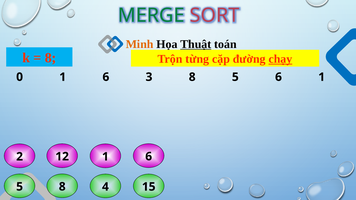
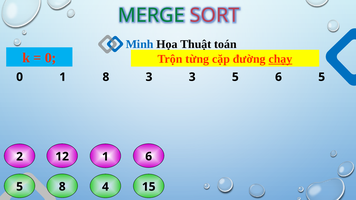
Minh colour: orange -> blue
Thuật underline: present -> none
8 at (51, 58): 8 -> 0
1 6: 6 -> 8
3 8: 8 -> 3
6 1: 1 -> 5
